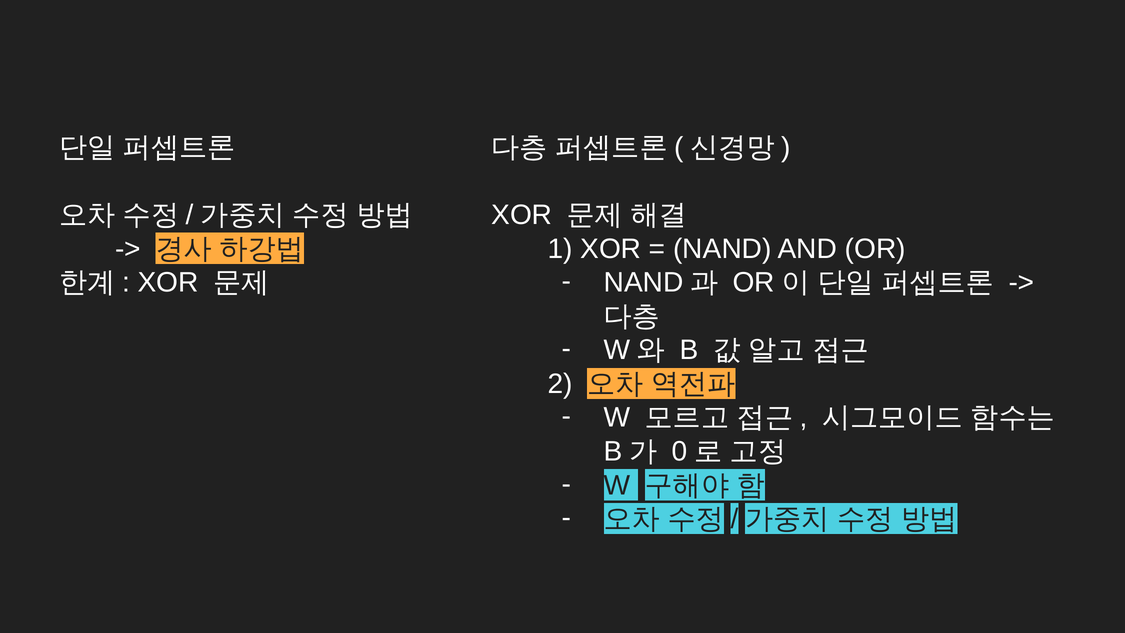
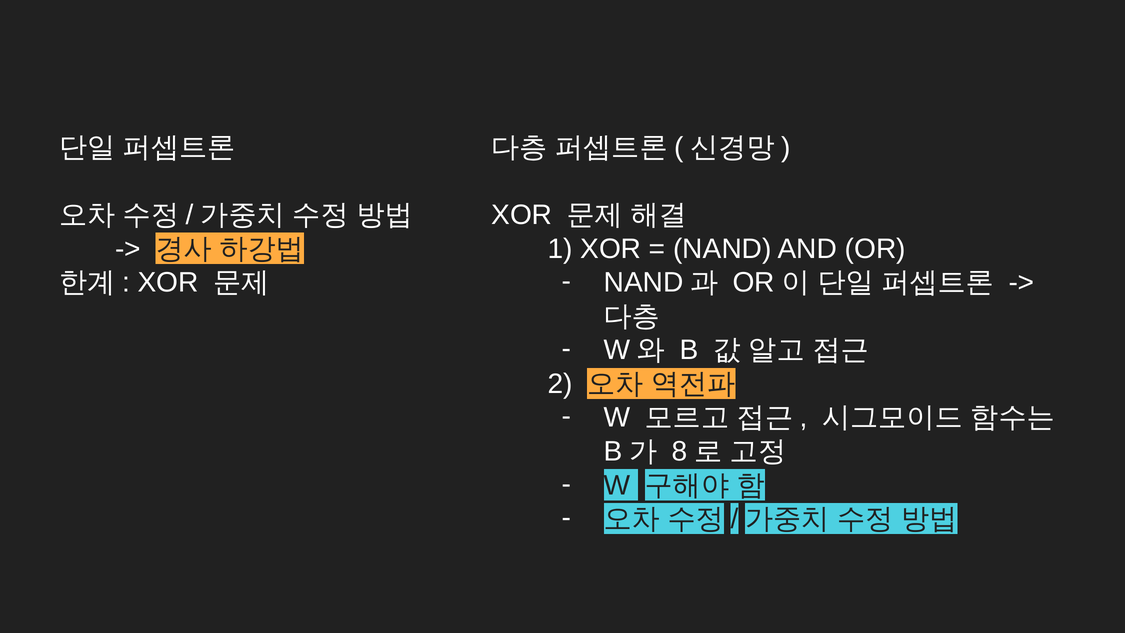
0: 0 -> 8
